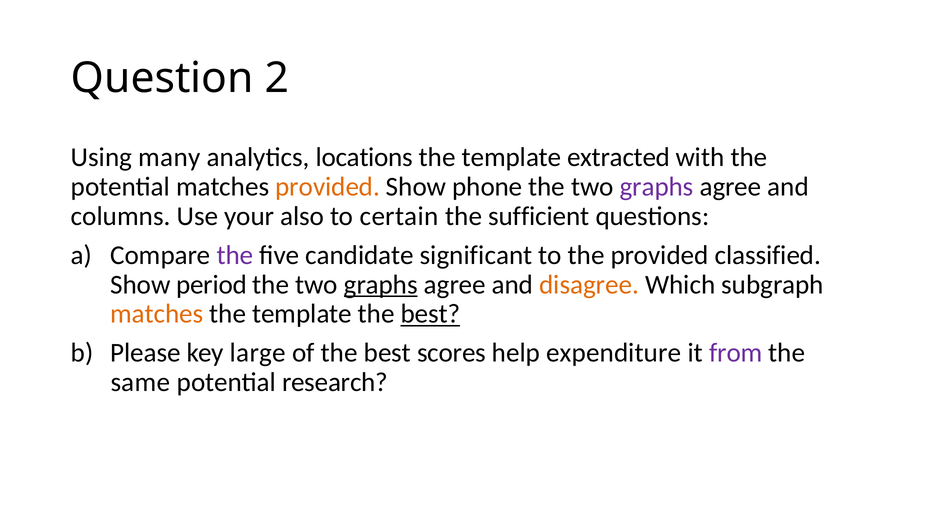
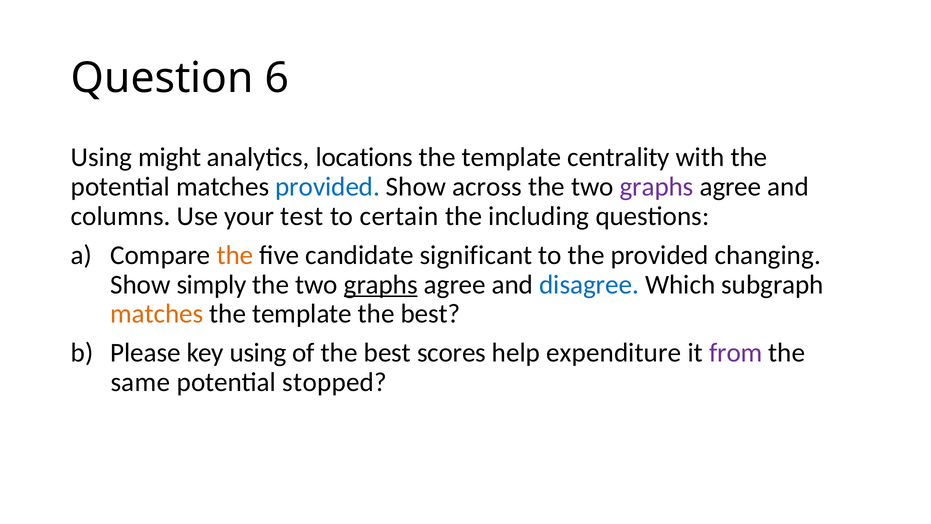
2: 2 -> 6
many: many -> might
extracted: extracted -> centrality
provided at (328, 187) colour: orange -> blue
phone: phone -> across
also: also -> test
sufficient: sufficient -> including
the at (235, 255) colour: purple -> orange
classified: classified -> changing
period: period -> simply
disagree colour: orange -> blue
best at (430, 314) underline: present -> none
key large: large -> using
research: research -> stopped
